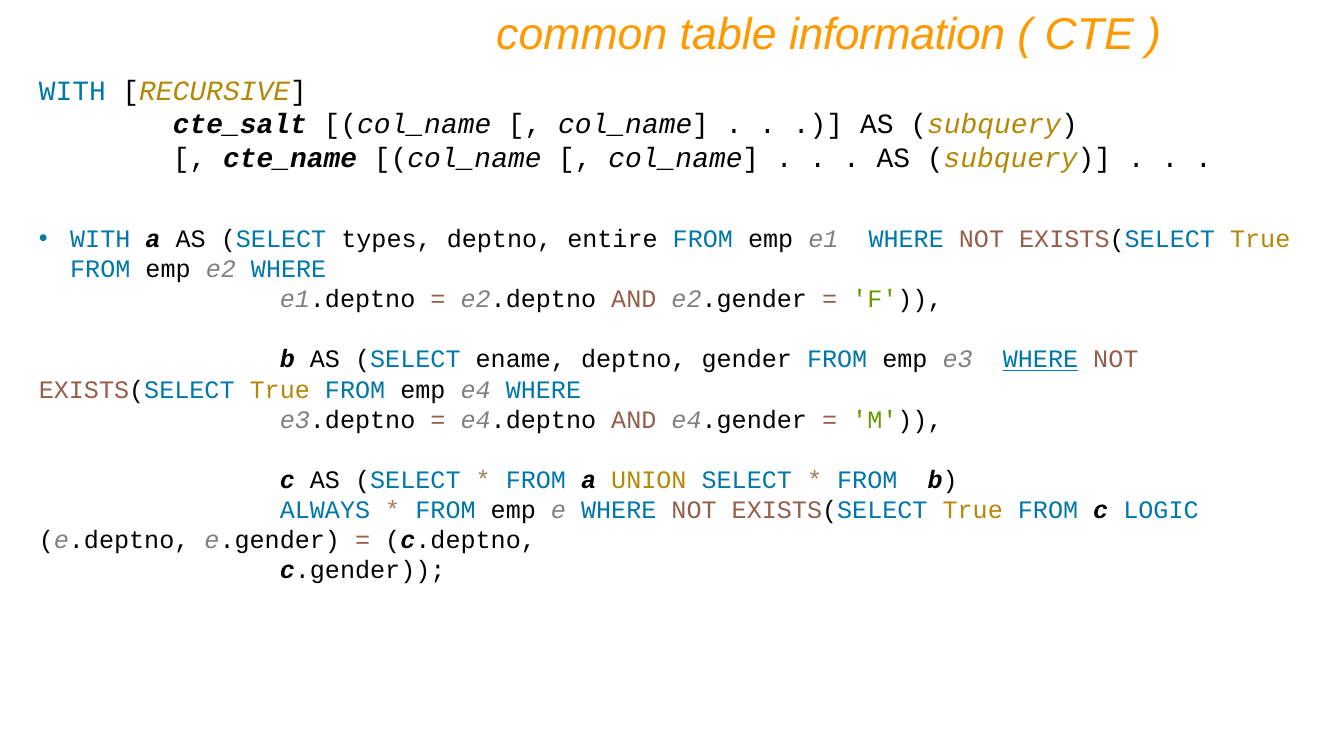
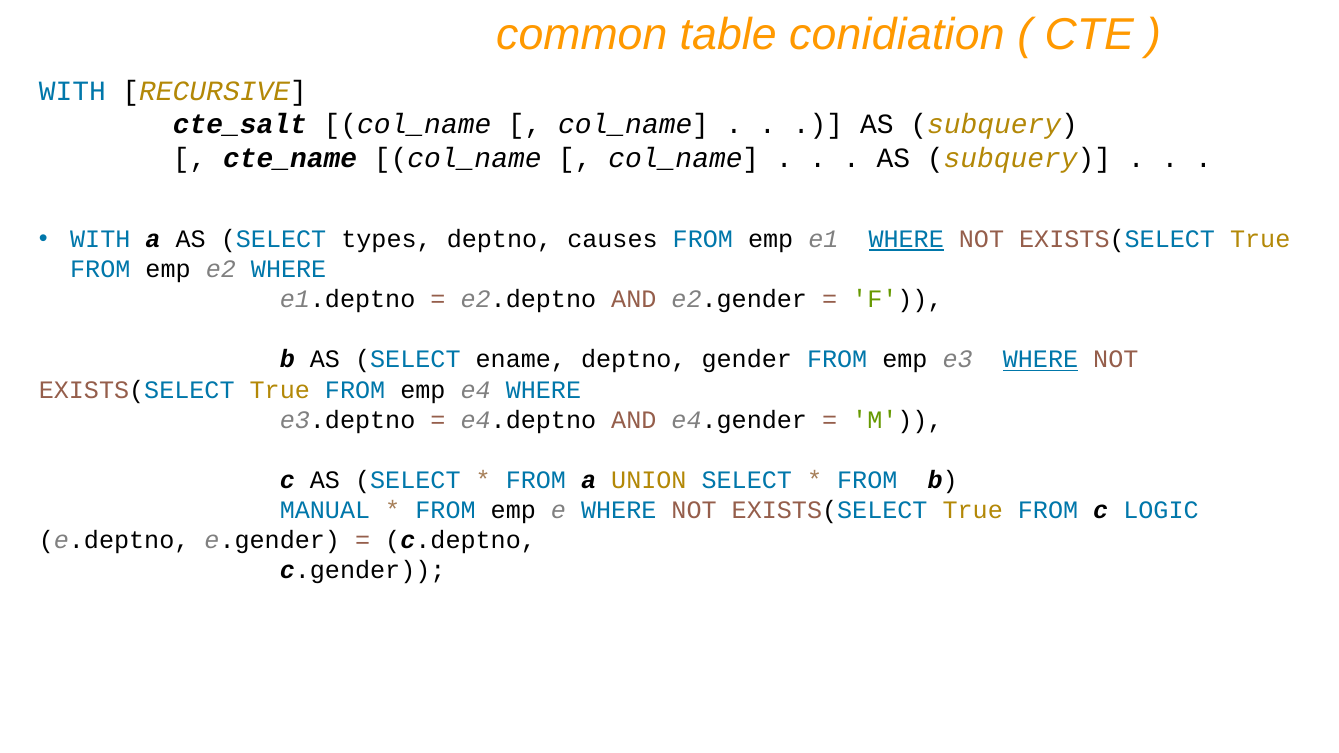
information: information -> conidiation
entire: entire -> causes
WHERE at (906, 239) underline: none -> present
ALWAYS: ALWAYS -> MANUAL
